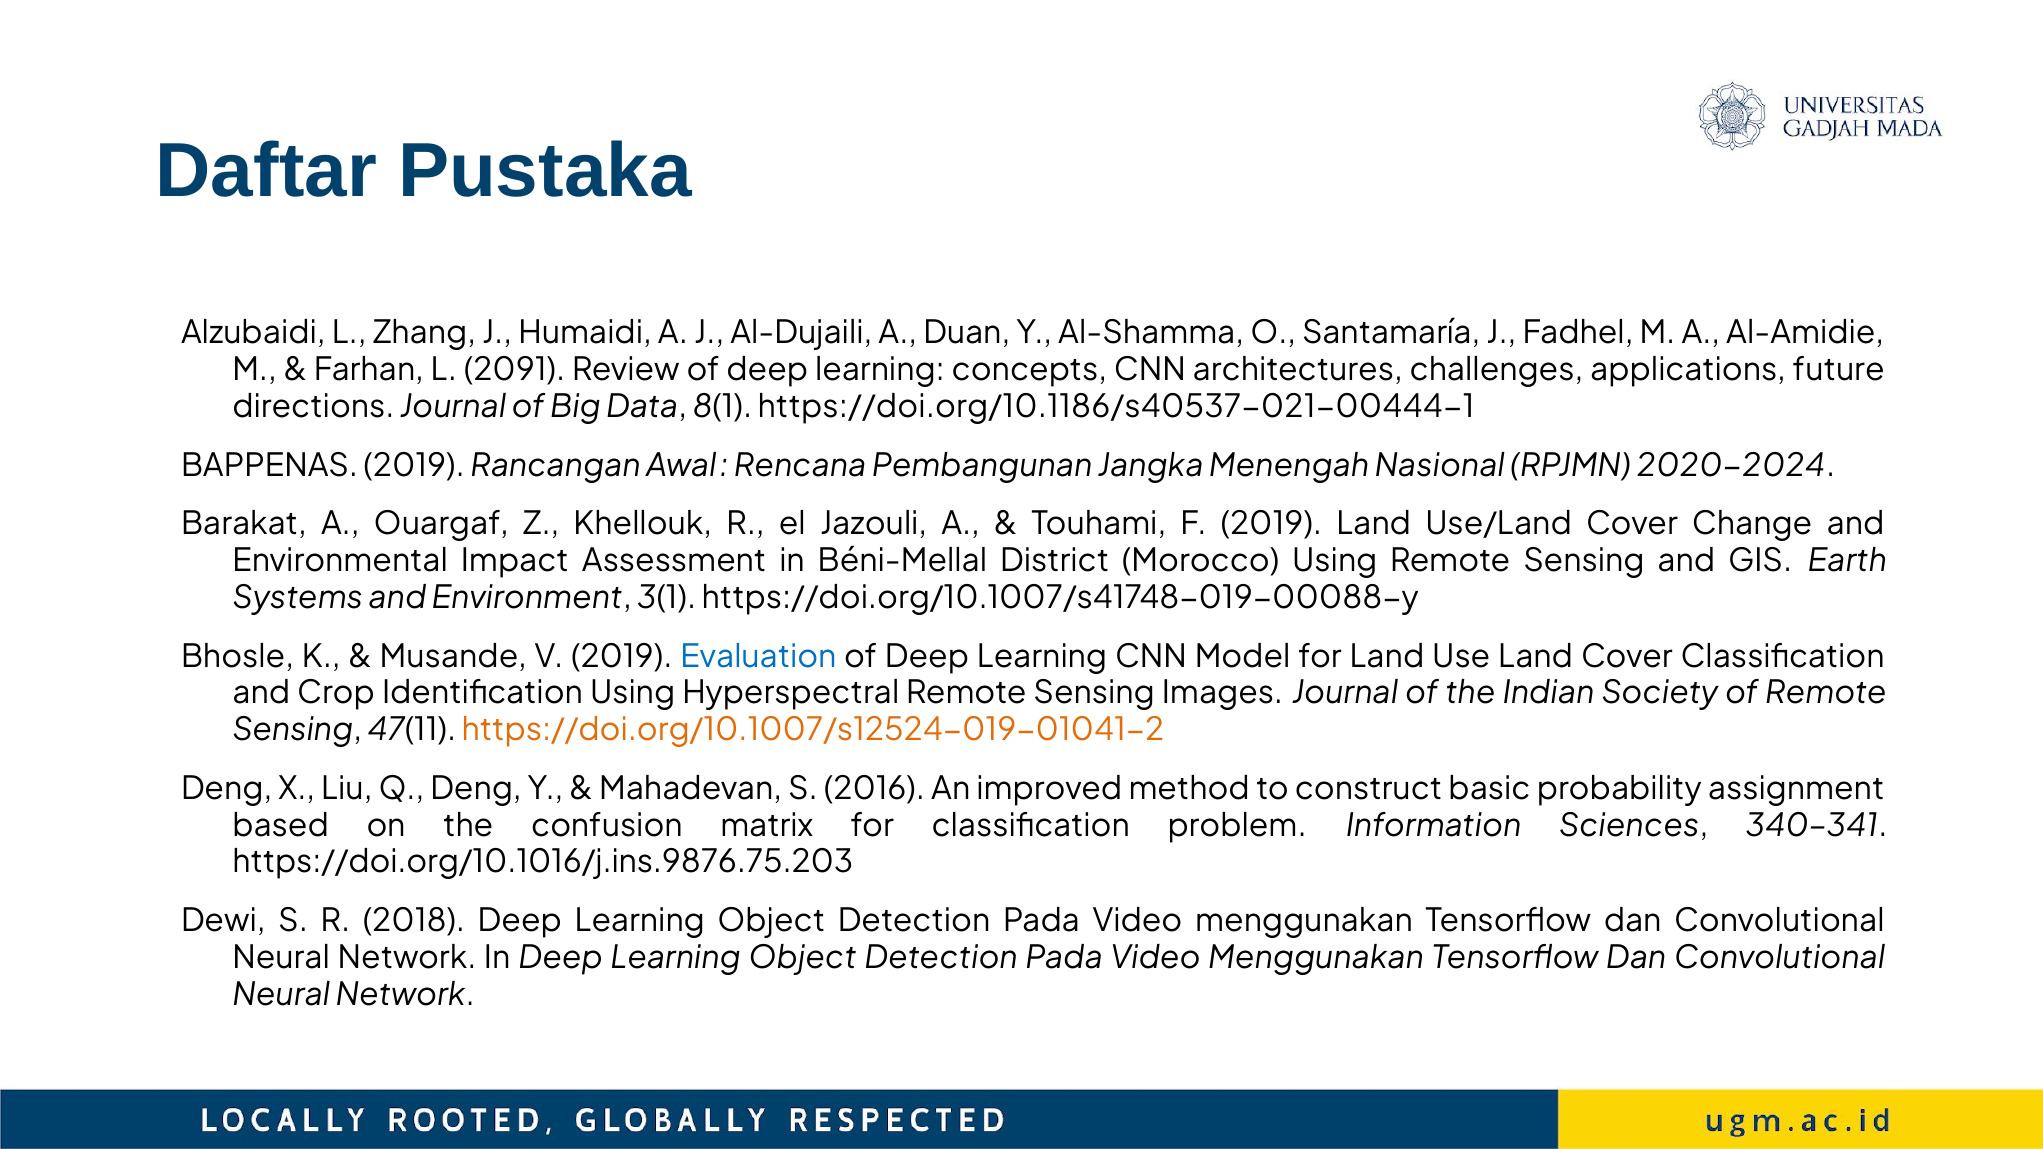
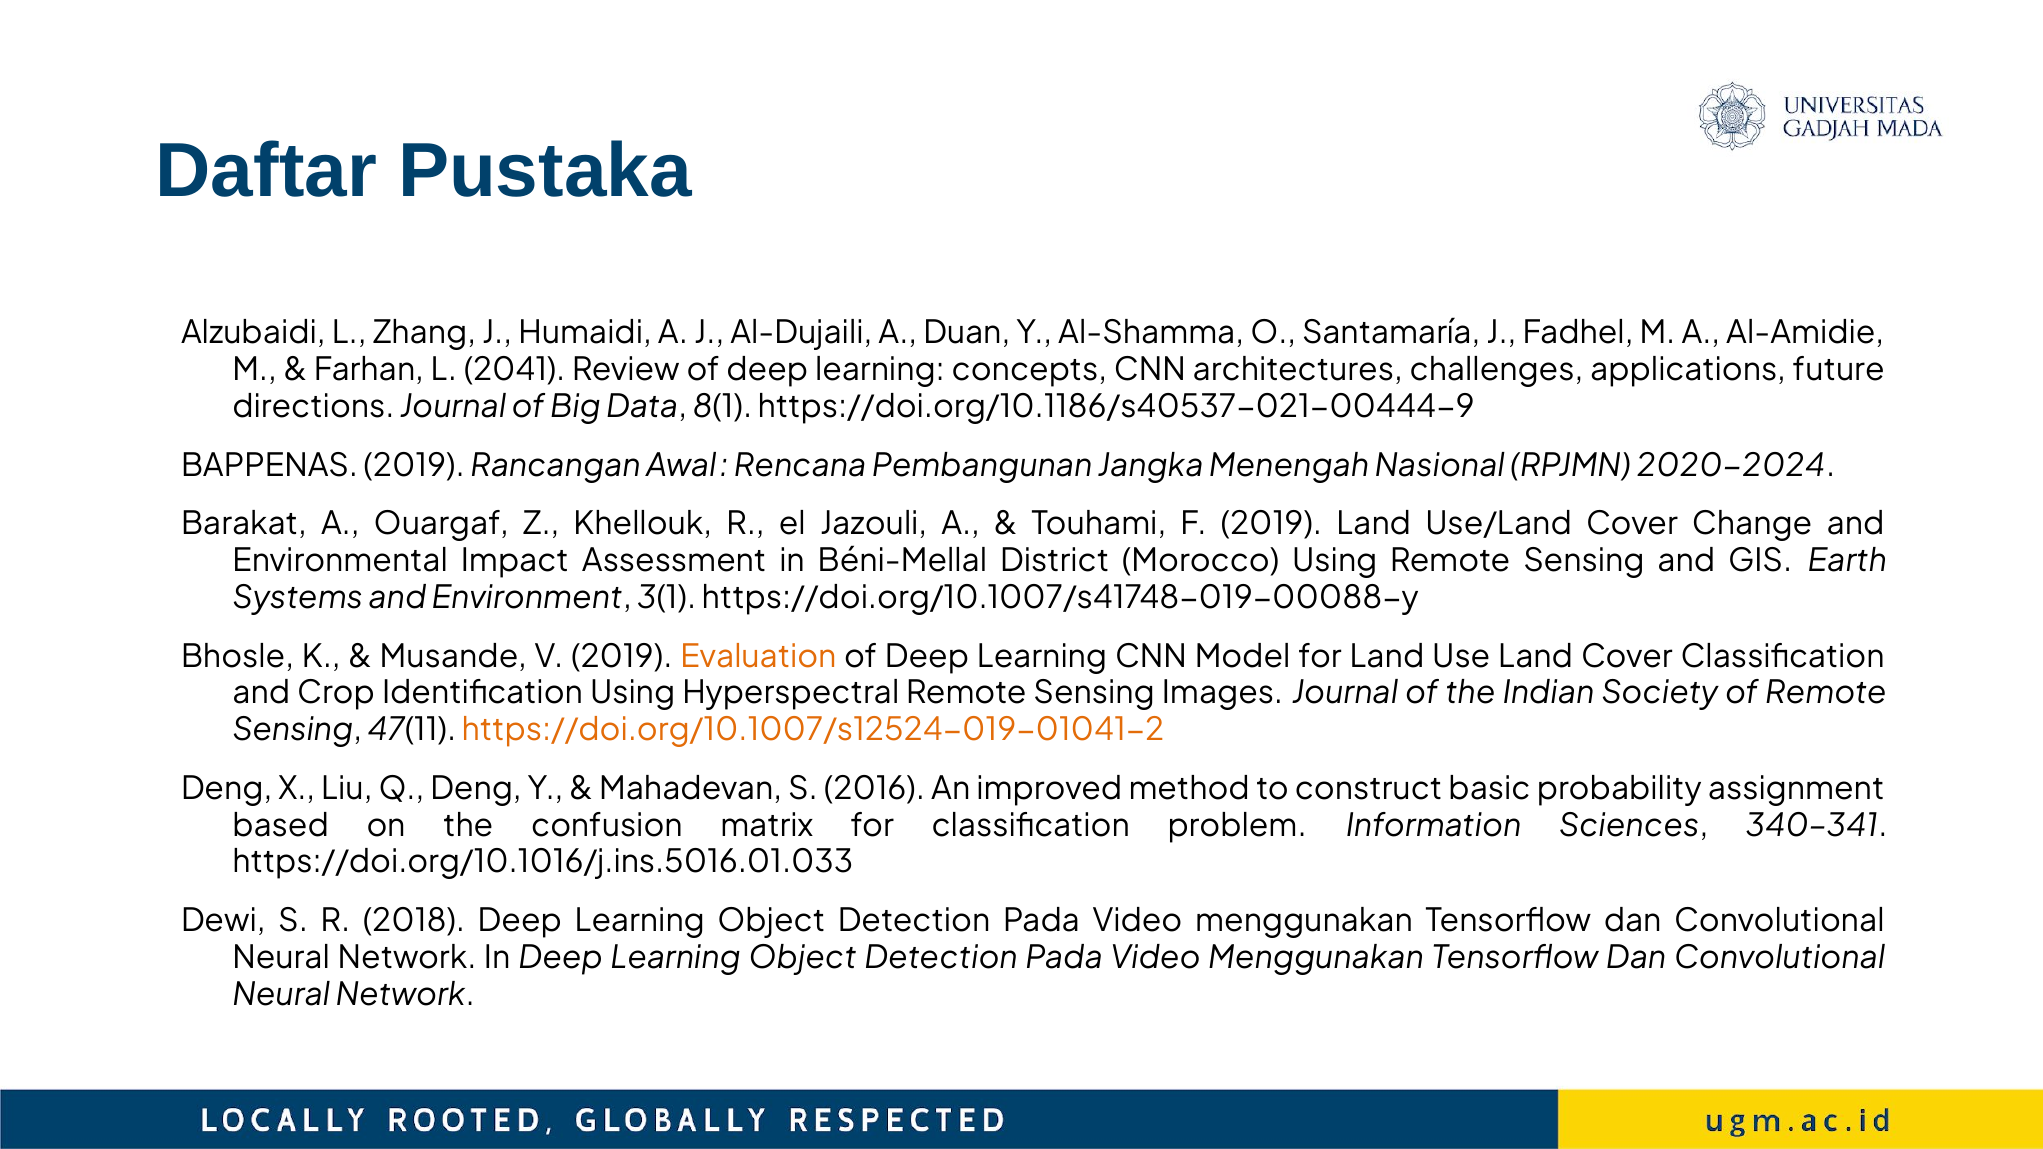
2091: 2091 -> 2041
https://doi.org/10.1186/s40537-021-00444-1: https://doi.org/10.1186/s40537-021-00444-1 -> https://doi.org/10.1186/s40537-021-00444-9
Evaluation colour: blue -> orange
https://doi.org/10.1016/j.ins.9876.75.203: https://doi.org/10.1016/j.ins.9876.75.203 -> https://doi.org/10.1016/j.ins.5016.01.033
